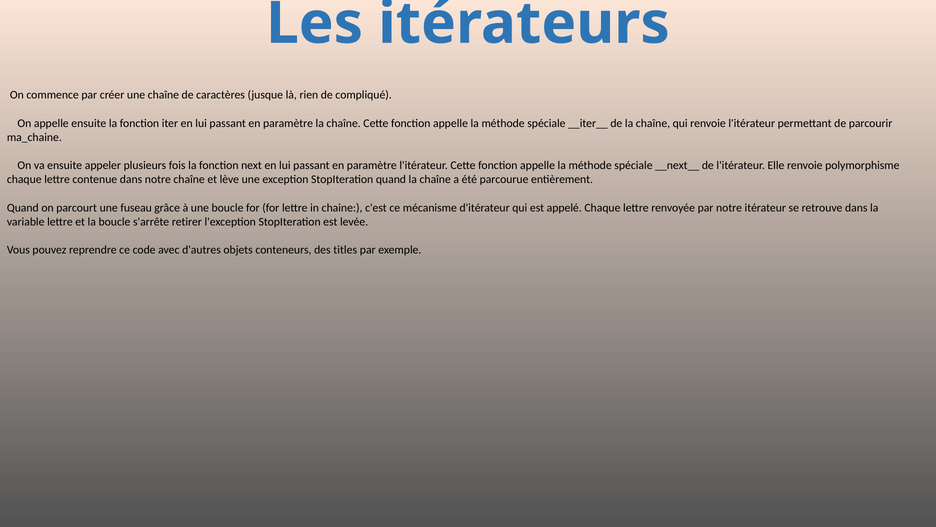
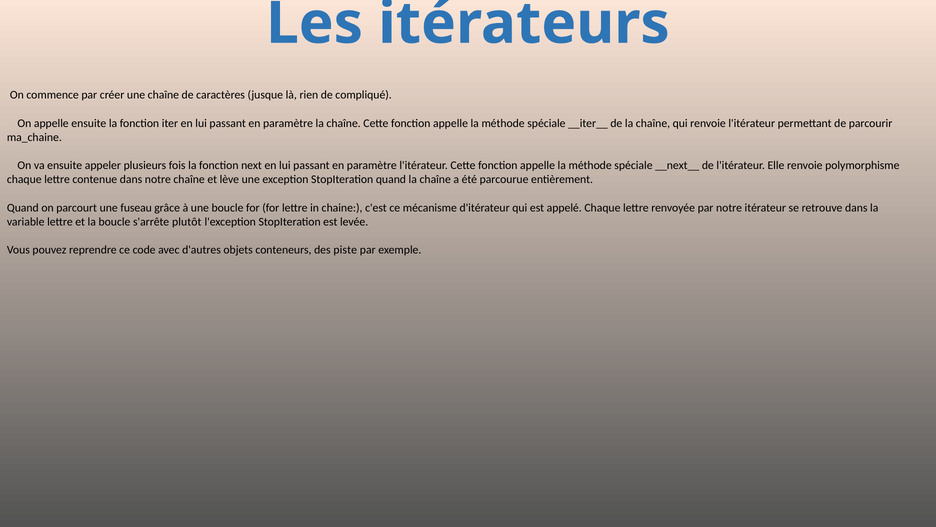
retirer: retirer -> plutôt
titles: titles -> piste
